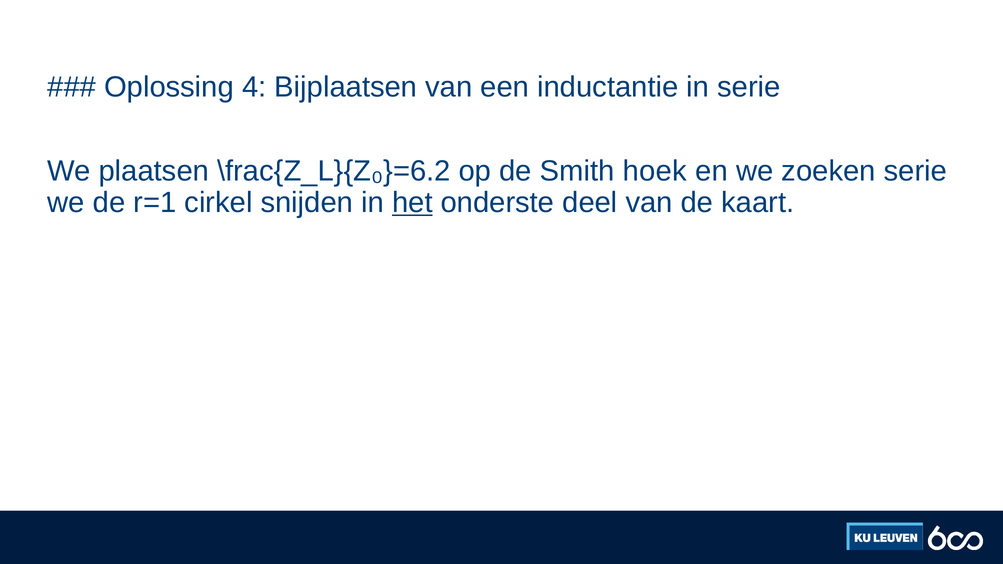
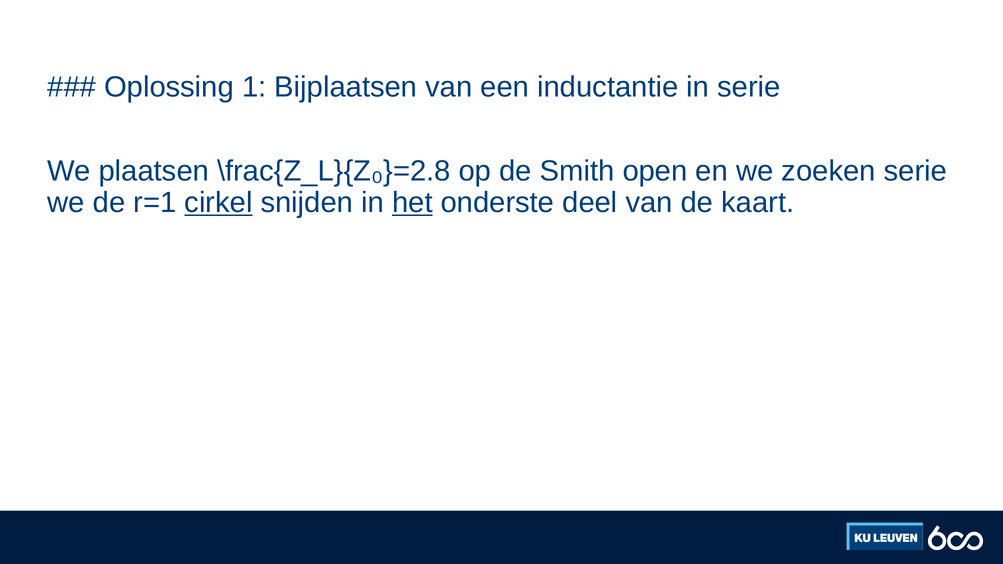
4: 4 -> 1
\frac{Z_L}{Z₀}=6.2: \frac{Z_L}{Z₀}=6.2 -> \frac{Z_L}{Z₀}=2.8
hoek: hoek -> open
cirkel underline: none -> present
